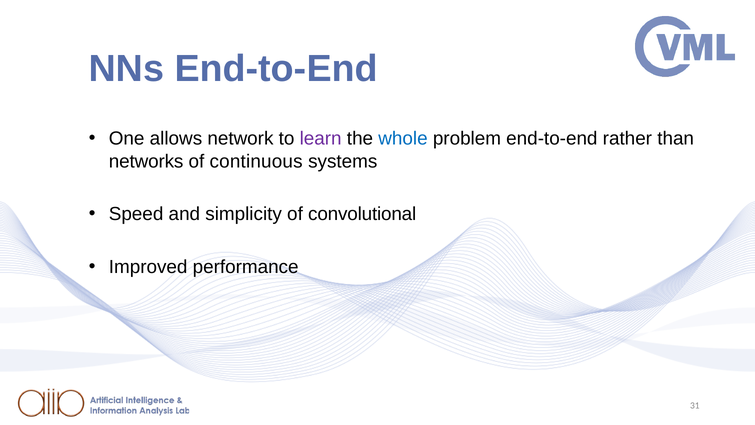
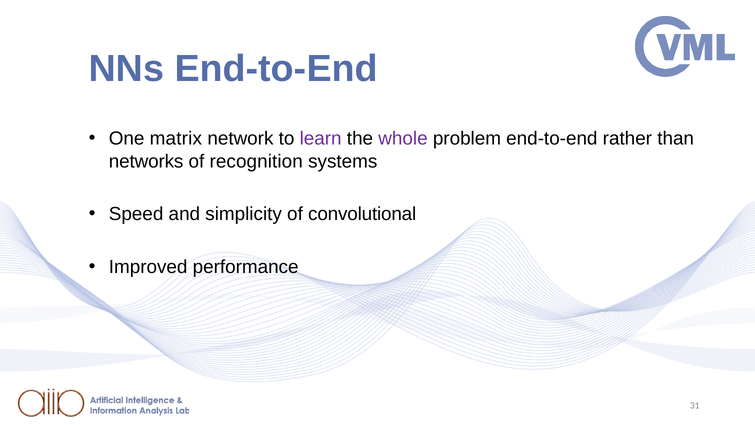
allows: allows -> matrix
whole colour: blue -> purple
continuous: continuous -> recognition
